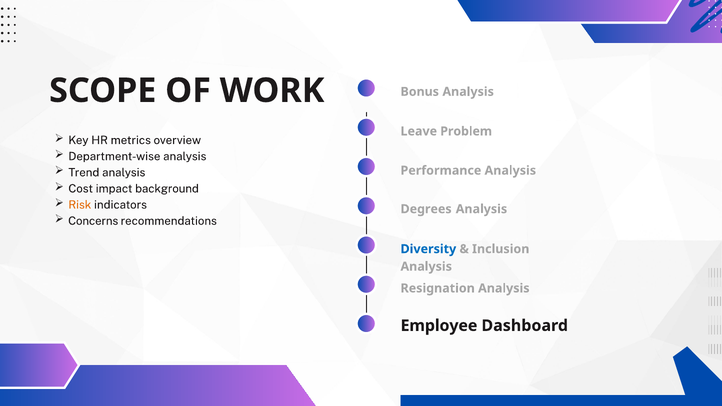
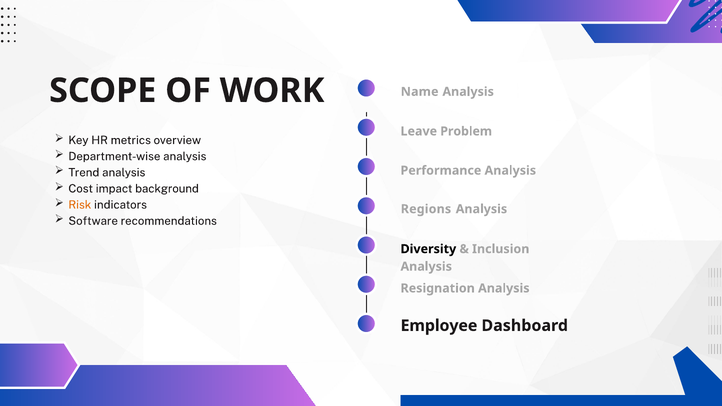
Bonus: Bonus -> Name
Degrees: Degrees -> Regions
Concerns: Concerns -> Software
Diversity colour: blue -> black
